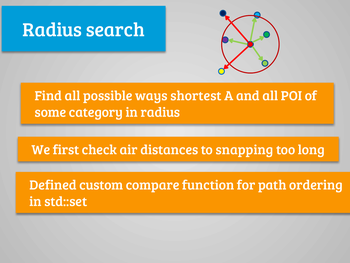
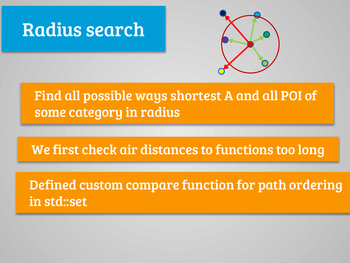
snapping: snapping -> functions
